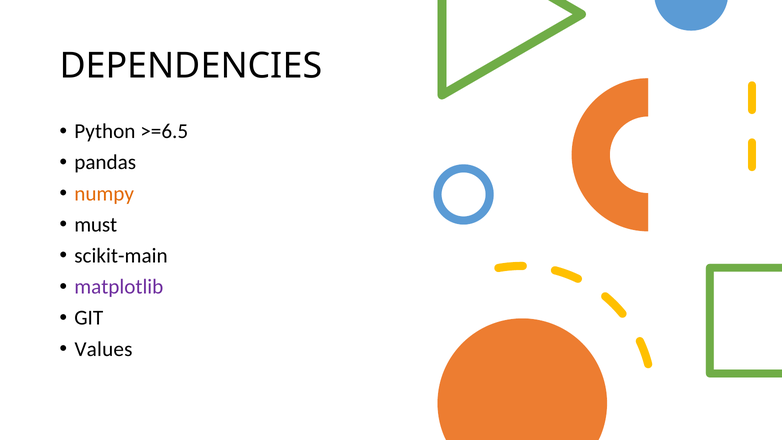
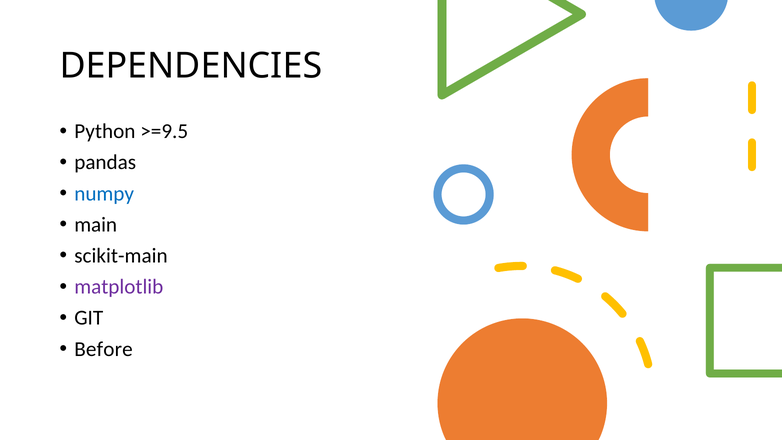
>=6.5: >=6.5 -> >=9.5
numpy colour: orange -> blue
must: must -> main
Values: Values -> Before
